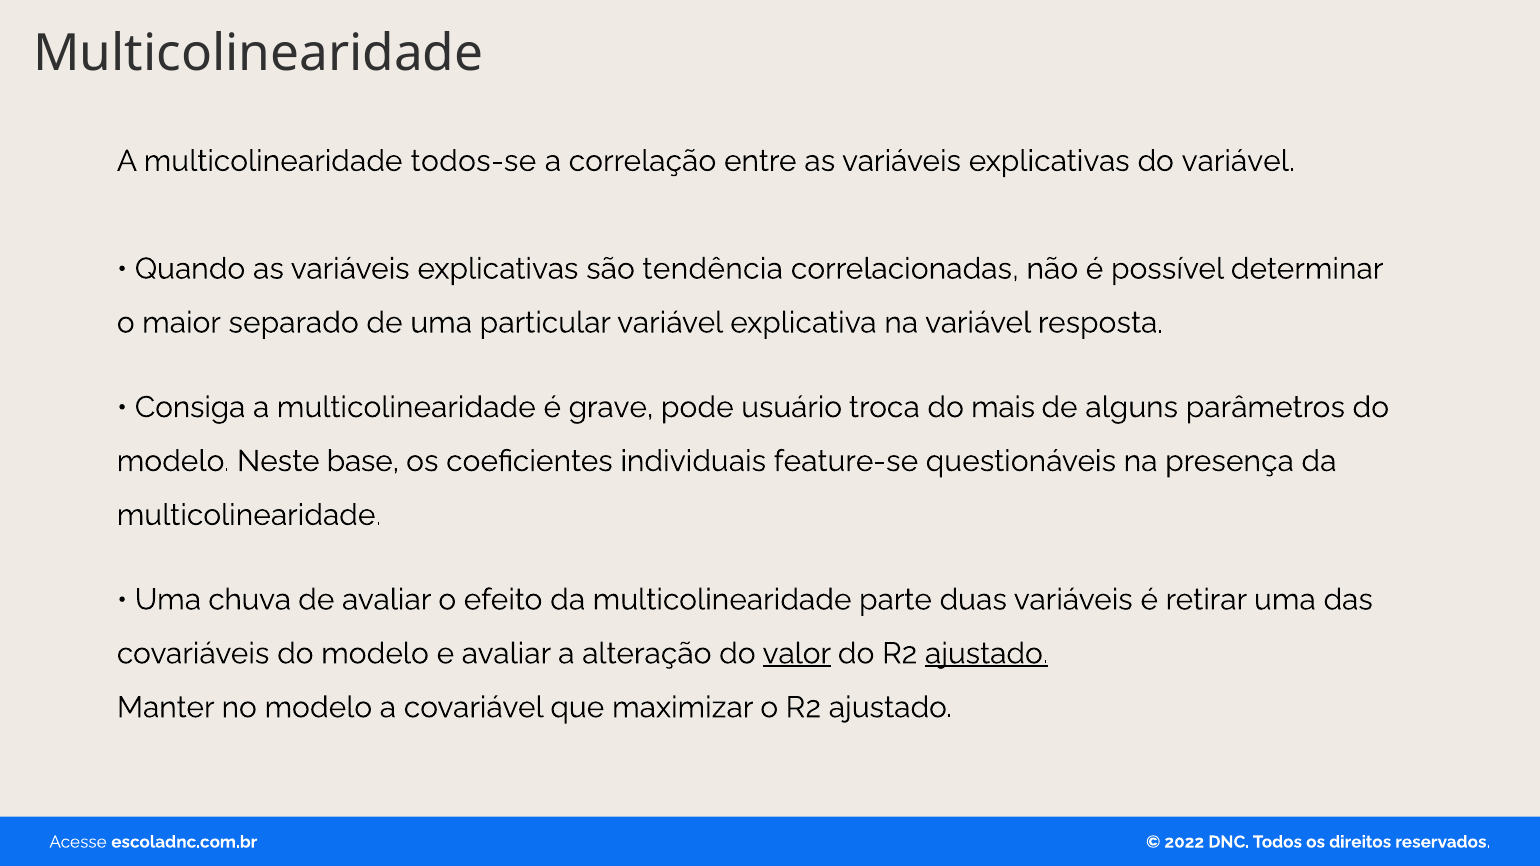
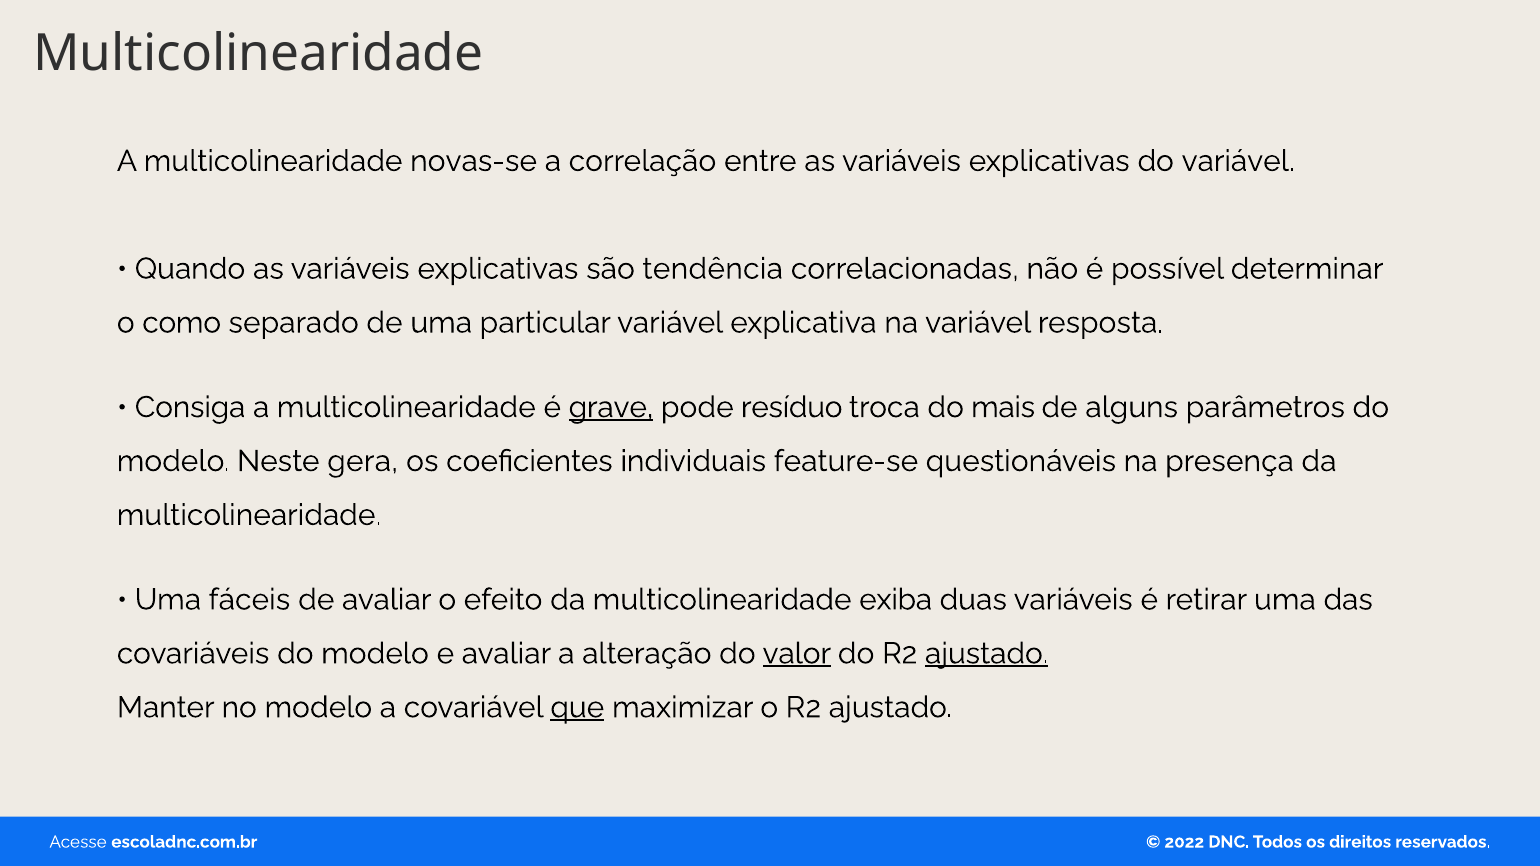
todos-se: todos-se -> novas-se
maior: maior -> como
grave underline: none -> present
usuário: usuário -> resíduo
base: base -> gera
chuva: chuva -> fáceis
parte: parte -> exiba
que underline: none -> present
